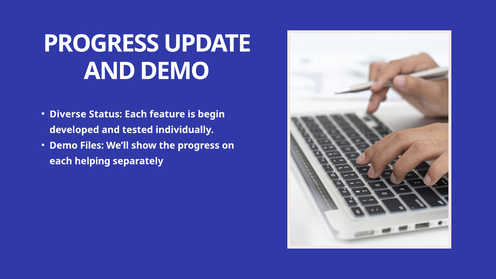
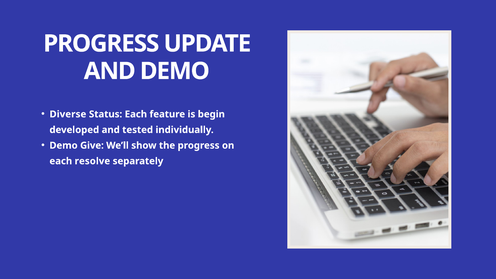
Files: Files -> Give
helping: helping -> resolve
